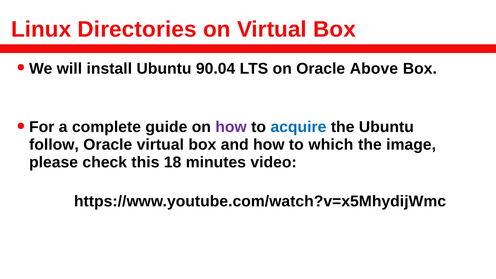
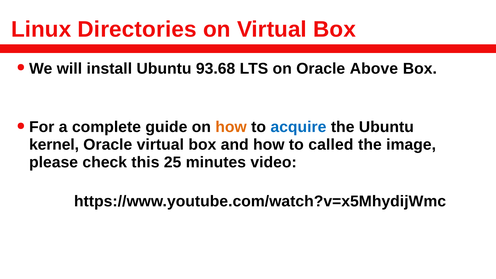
90.04: 90.04 -> 93.68
how at (231, 127) colour: purple -> orange
follow: follow -> kernel
which: which -> called
18: 18 -> 25
